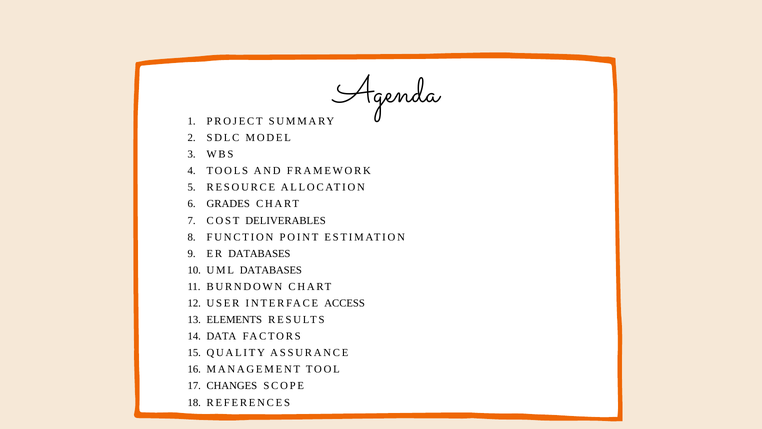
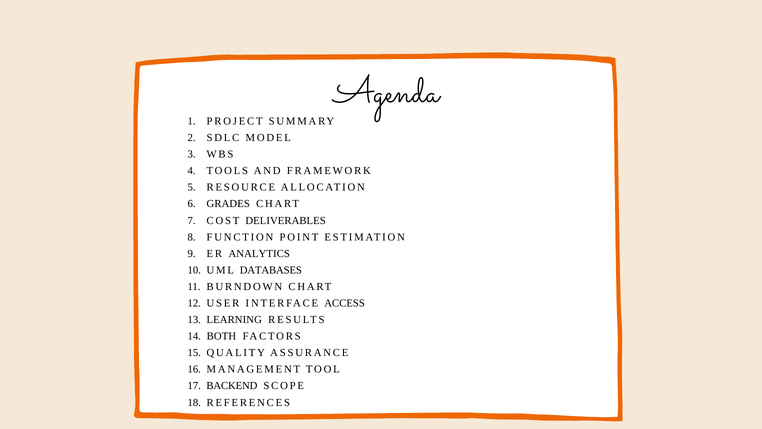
ER DATABASES: DATABASES -> ANALYTICS
ELEMENTS: ELEMENTS -> LEARNING
DATA: DATA -> BOTH
CHANGES: CHANGES -> BACKEND
